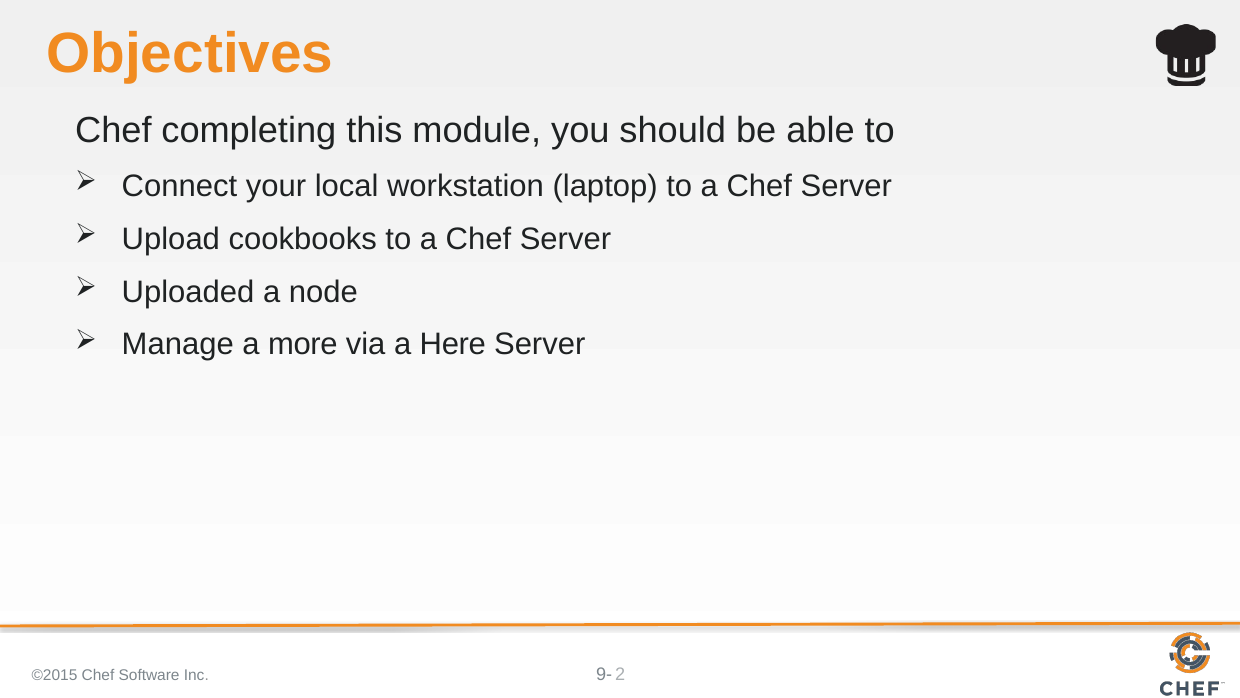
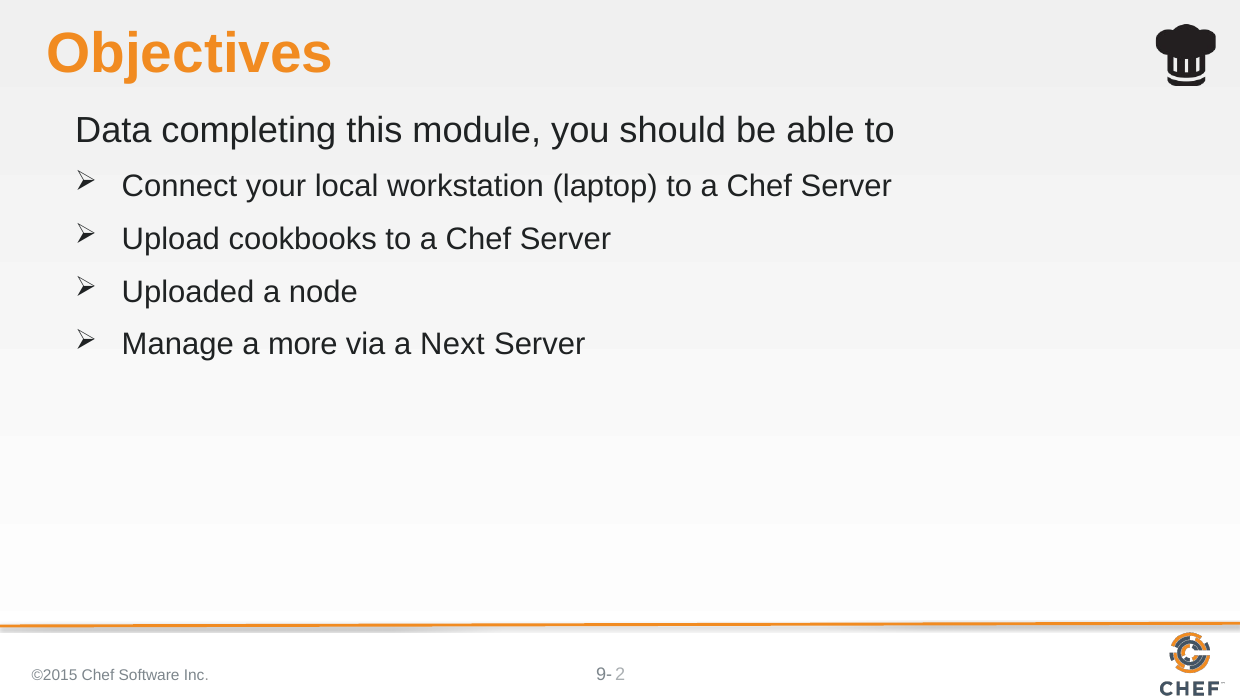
Chef at (113, 131): Chef -> Data
Here: Here -> Next
